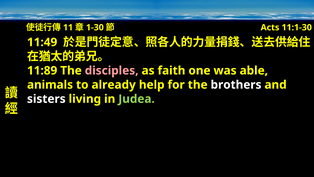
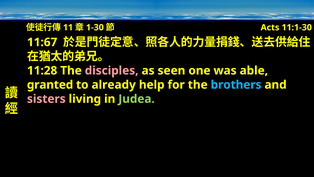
11:49: 11:49 -> 11:67
11:89: 11:89 -> 11:28
faith: faith -> seen
animals: animals -> granted
brothers colour: white -> light blue
sisters colour: white -> pink
